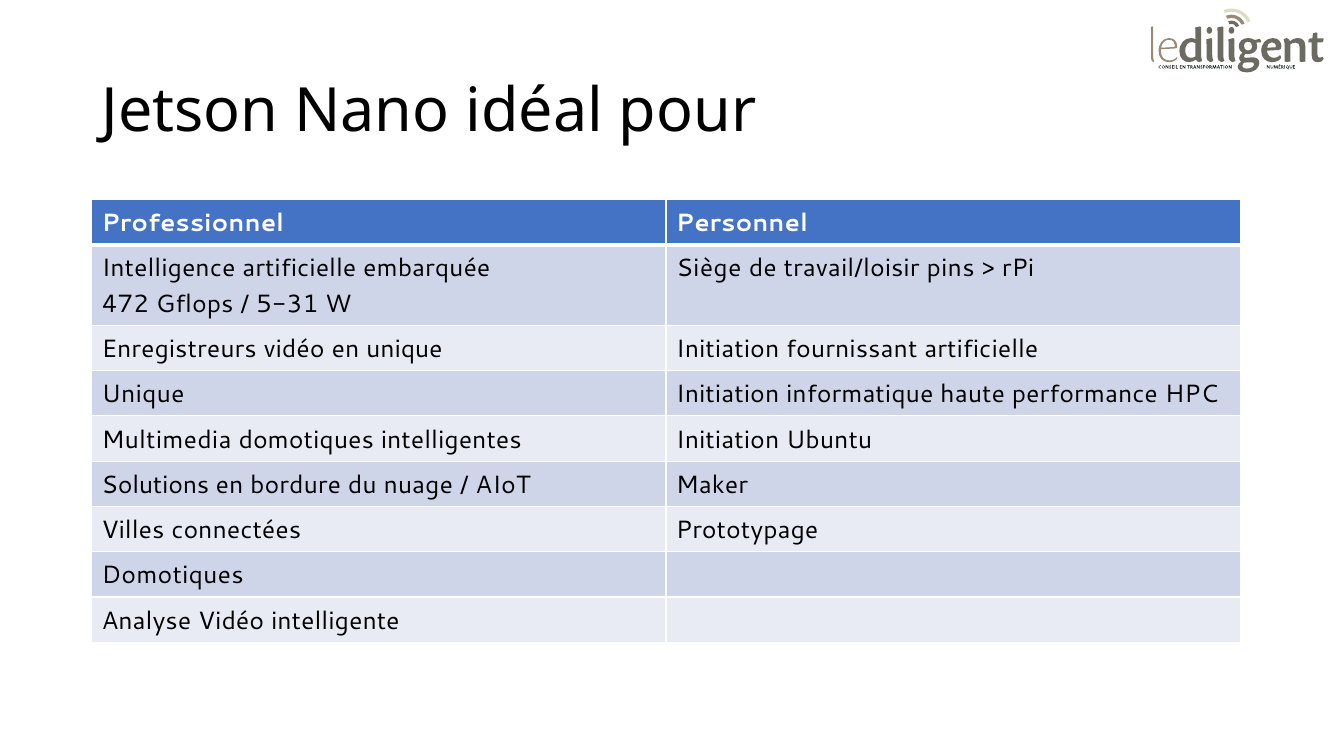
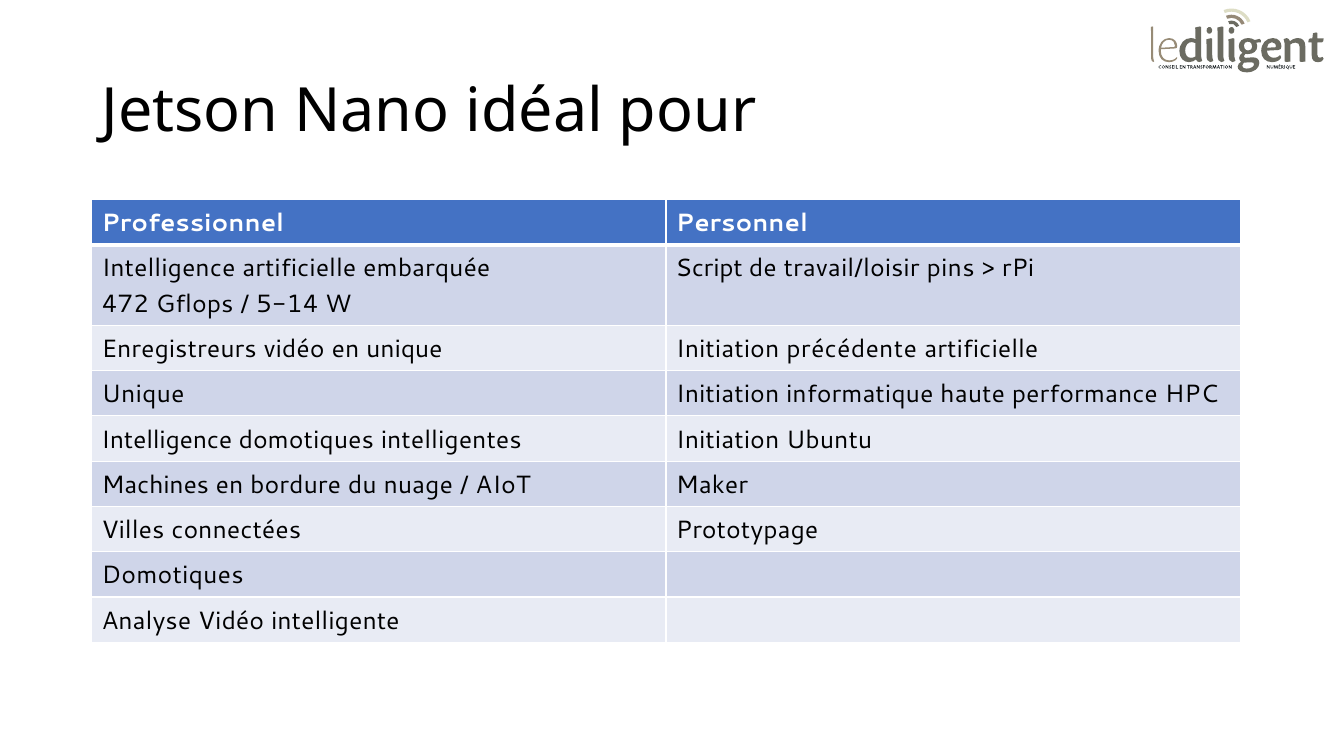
Siège: Siège -> Script
5-31: 5-31 -> 5-14
fournissant: fournissant -> précédente
Multimedia at (167, 440): Multimedia -> Intelligence
Solutions: Solutions -> Machines
